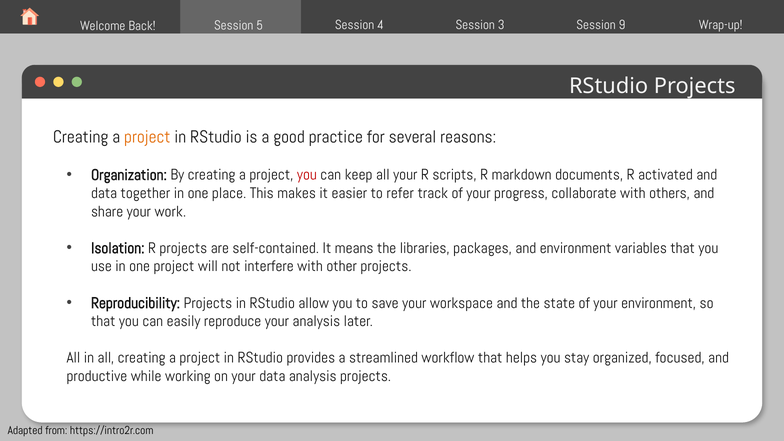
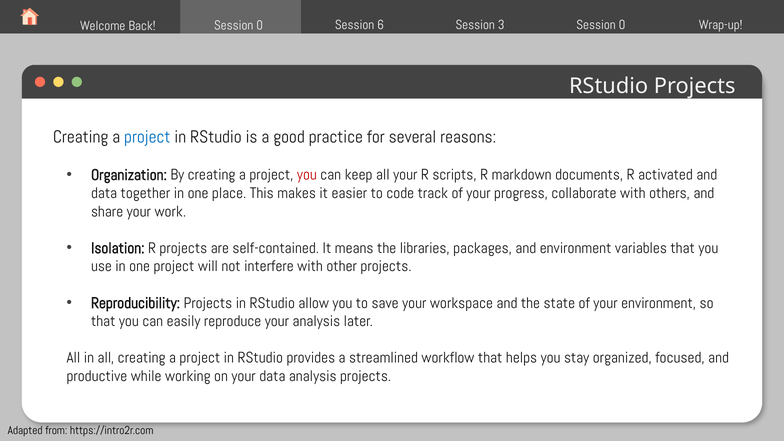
5 at (260, 25): 5 -> 0
4: 4 -> 6
3 Session 9: 9 -> 0
project at (147, 137) colour: orange -> blue
refer: refer -> code
